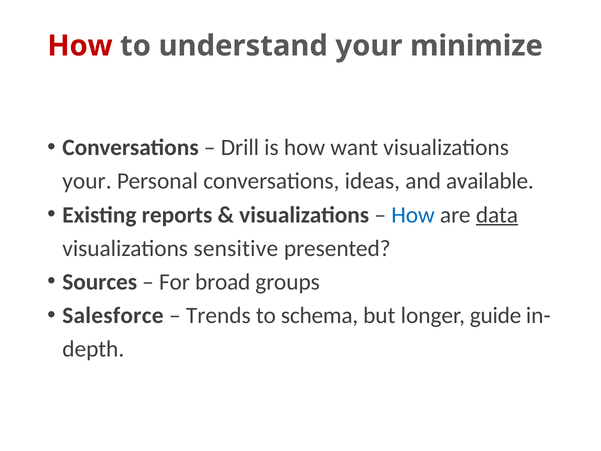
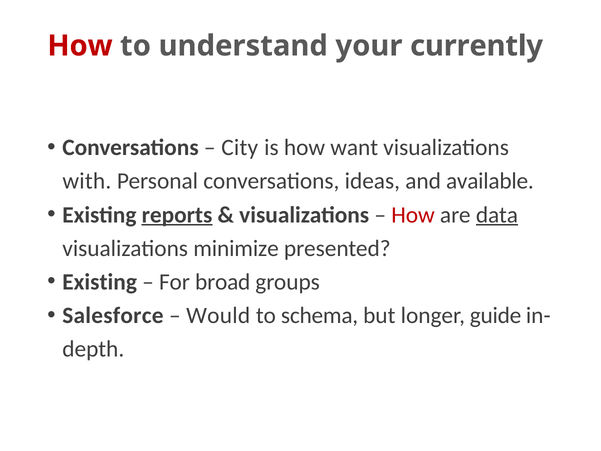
minimize: minimize -> currently
Drill: Drill -> City
your at (87, 181): your -> with
reports underline: none -> present
How at (413, 215) colour: blue -> red
sensitive: sensitive -> minimize
Sources at (100, 282): Sources -> Existing
Trends: Trends -> Would
